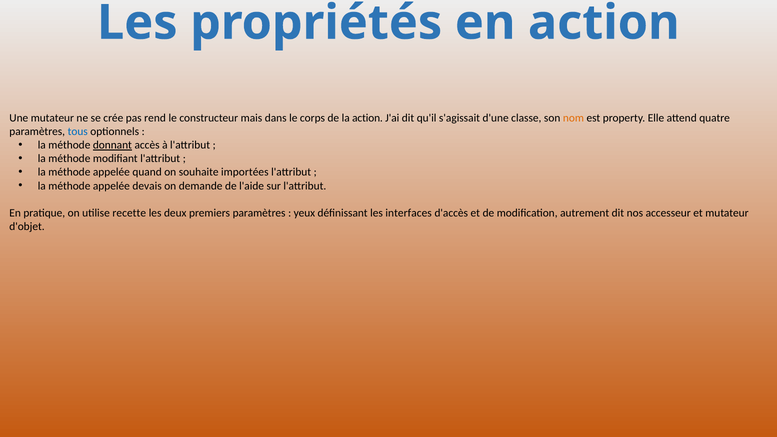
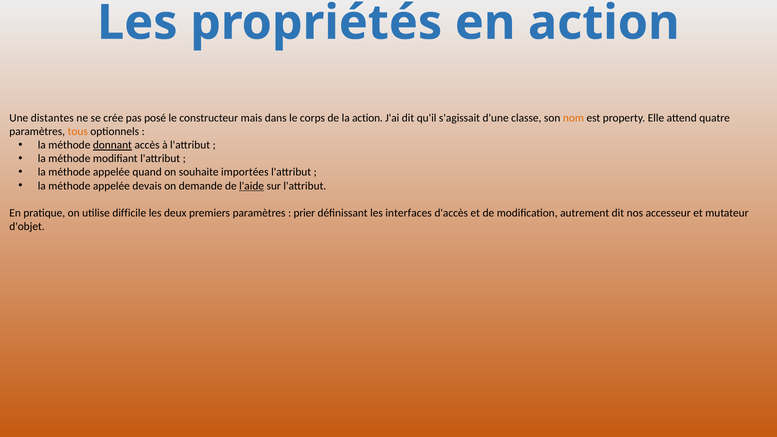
Une mutateur: mutateur -> distantes
rend: rend -> posé
tous colour: blue -> orange
l'aide underline: none -> present
recette: recette -> difficile
yeux: yeux -> prier
